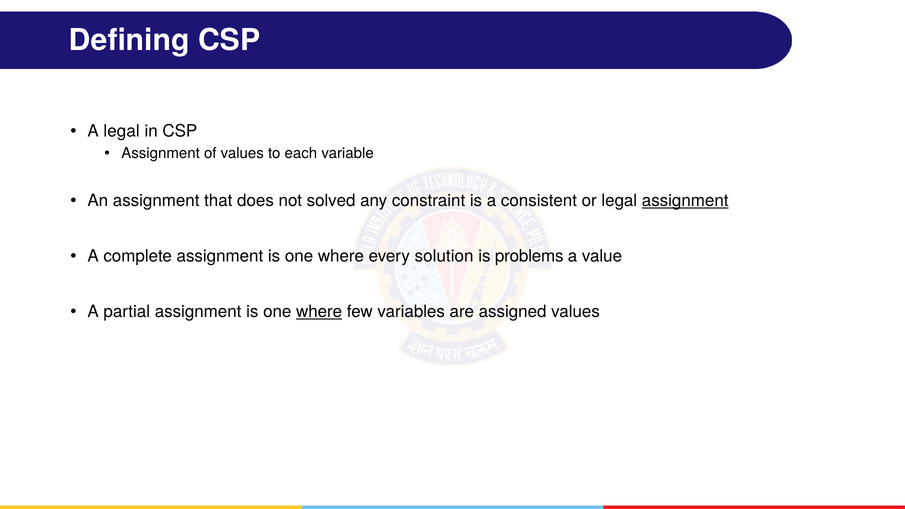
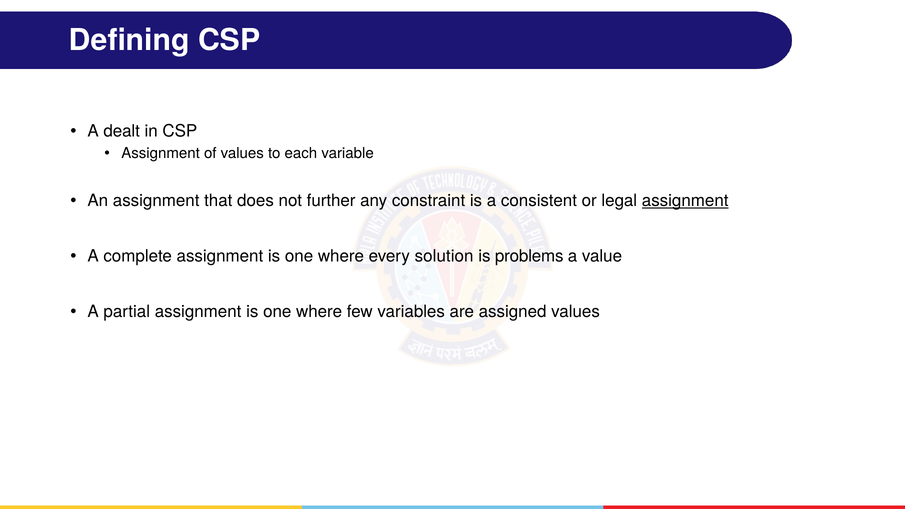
A legal: legal -> dealt
solved: solved -> further
where at (319, 312) underline: present -> none
